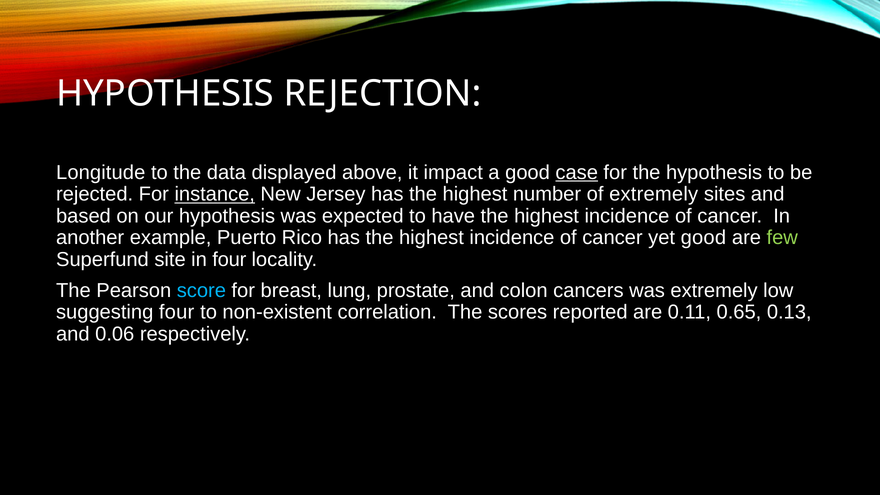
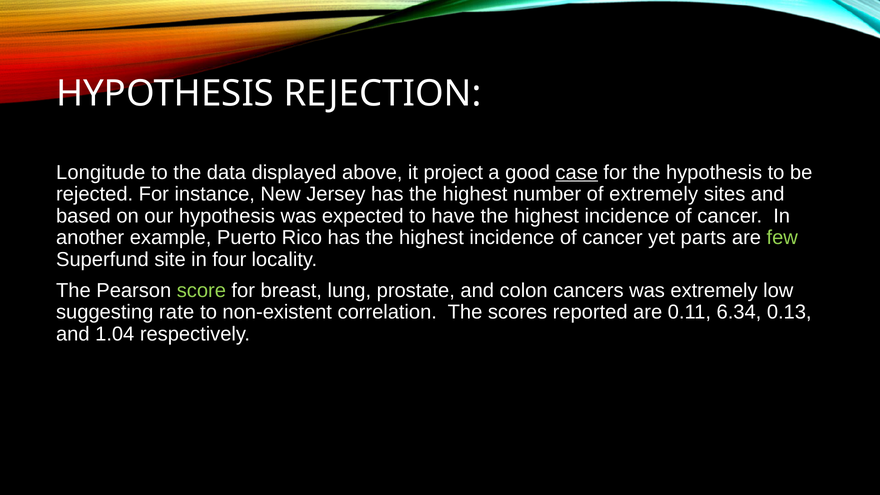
impact: impact -> project
instance underline: present -> none
yet good: good -> parts
score colour: light blue -> light green
suggesting four: four -> rate
0.65: 0.65 -> 6.34
0.06: 0.06 -> 1.04
